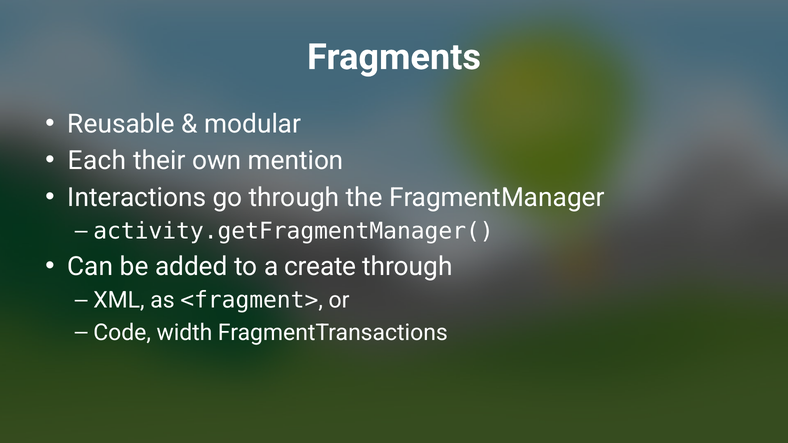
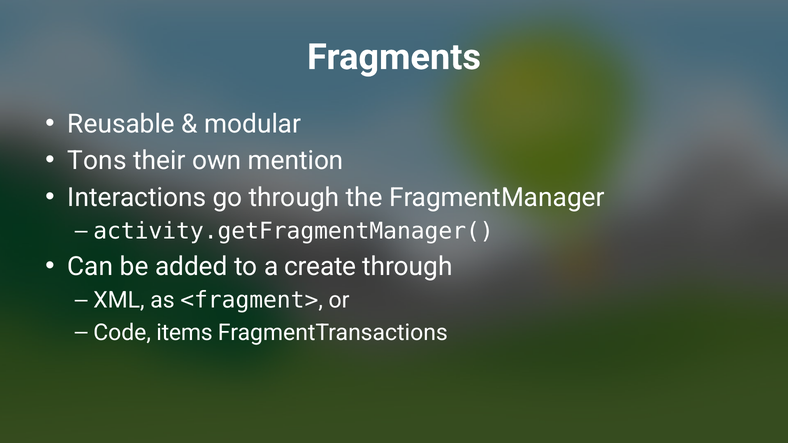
Each: Each -> Tons
width: width -> items
